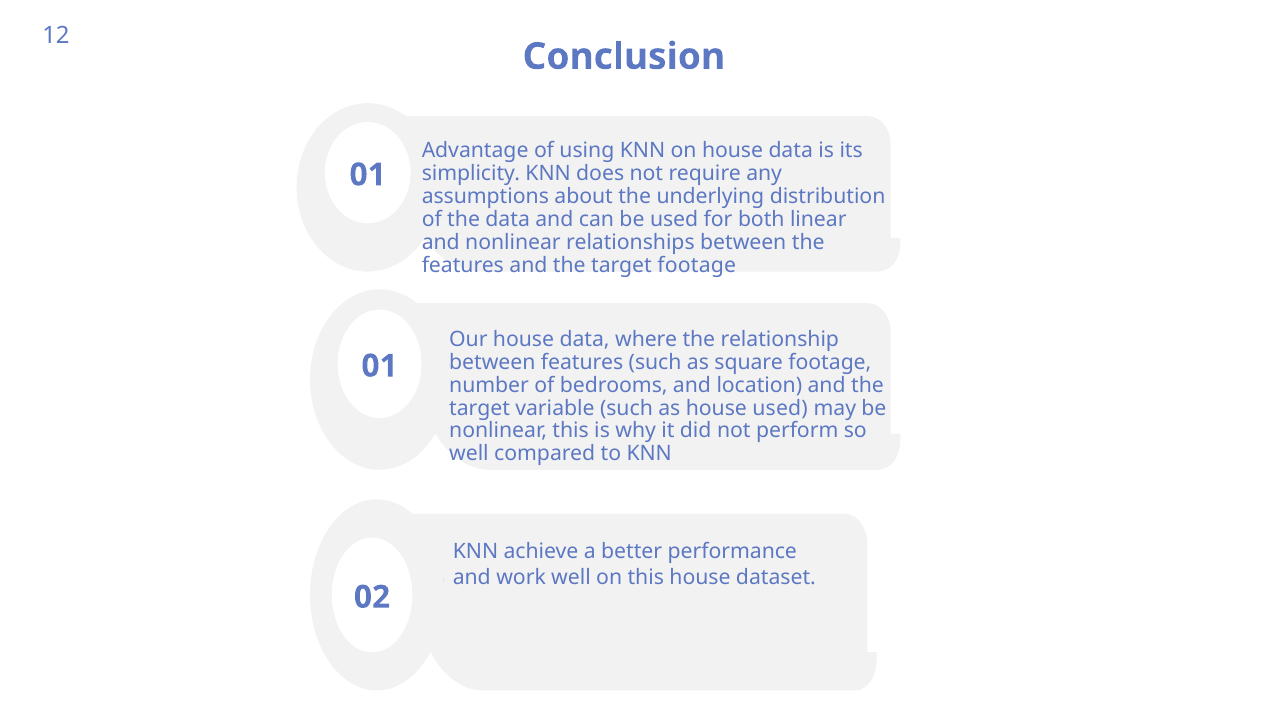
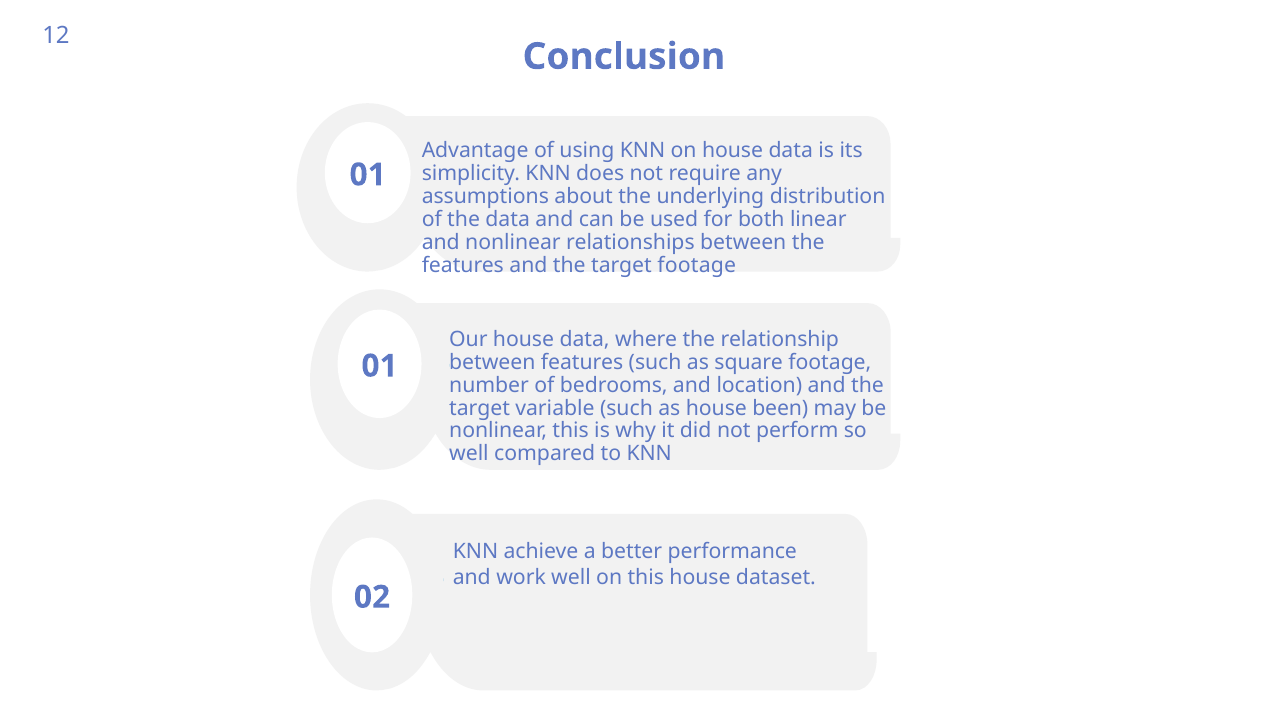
house used: used -> been
